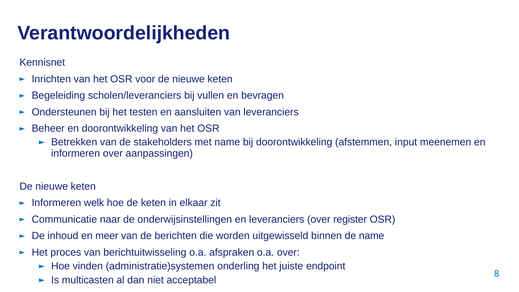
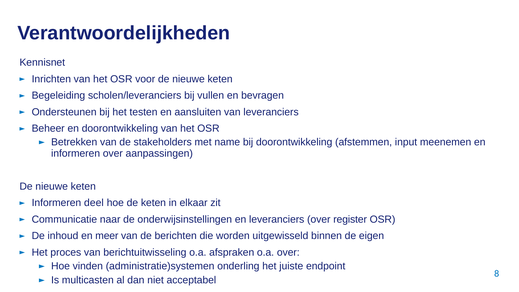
welk: welk -> deel
de name: name -> eigen
